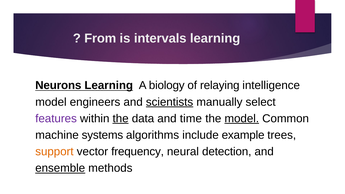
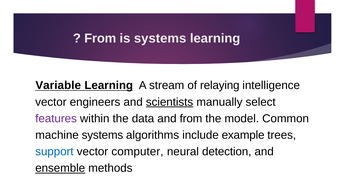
is intervals: intervals -> systems
Neurons: Neurons -> Variable
biology: biology -> stream
model at (51, 102): model -> vector
the at (121, 119) underline: present -> none
and time: time -> from
model at (242, 119) underline: present -> none
support colour: orange -> blue
frequency: frequency -> computer
